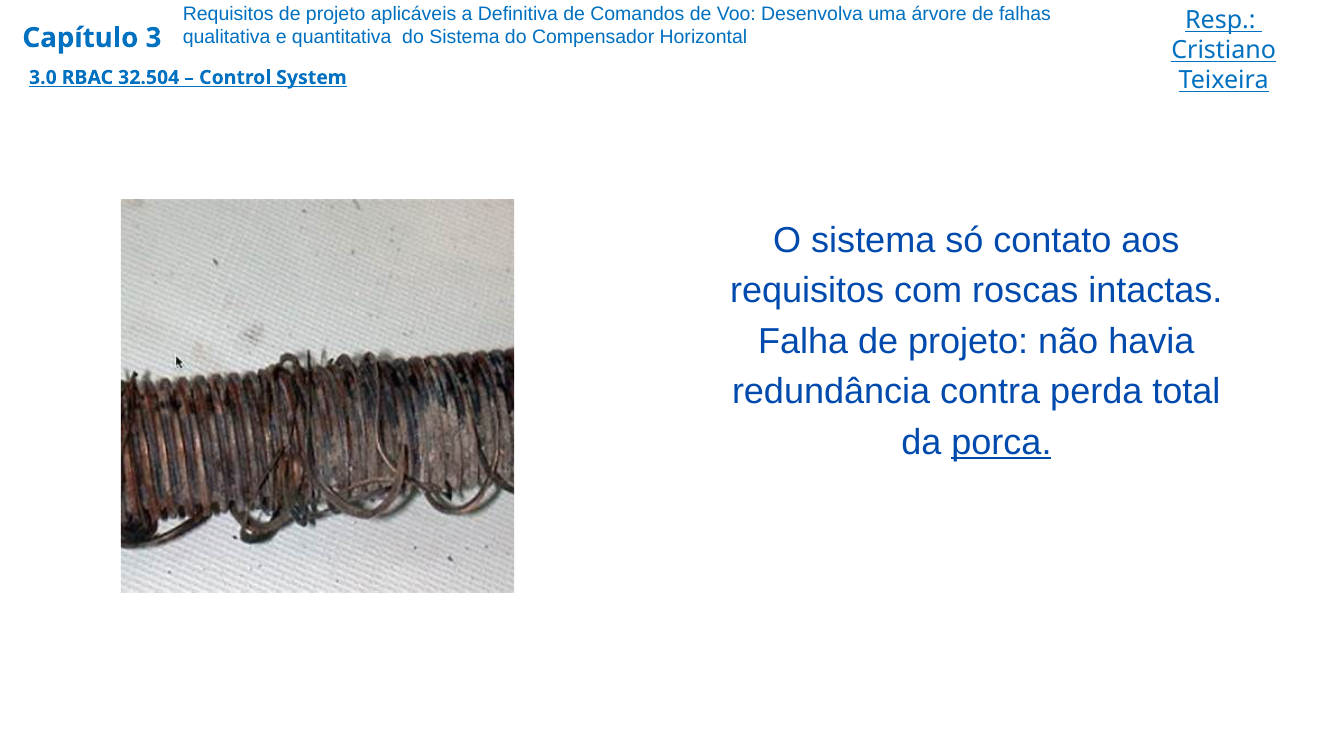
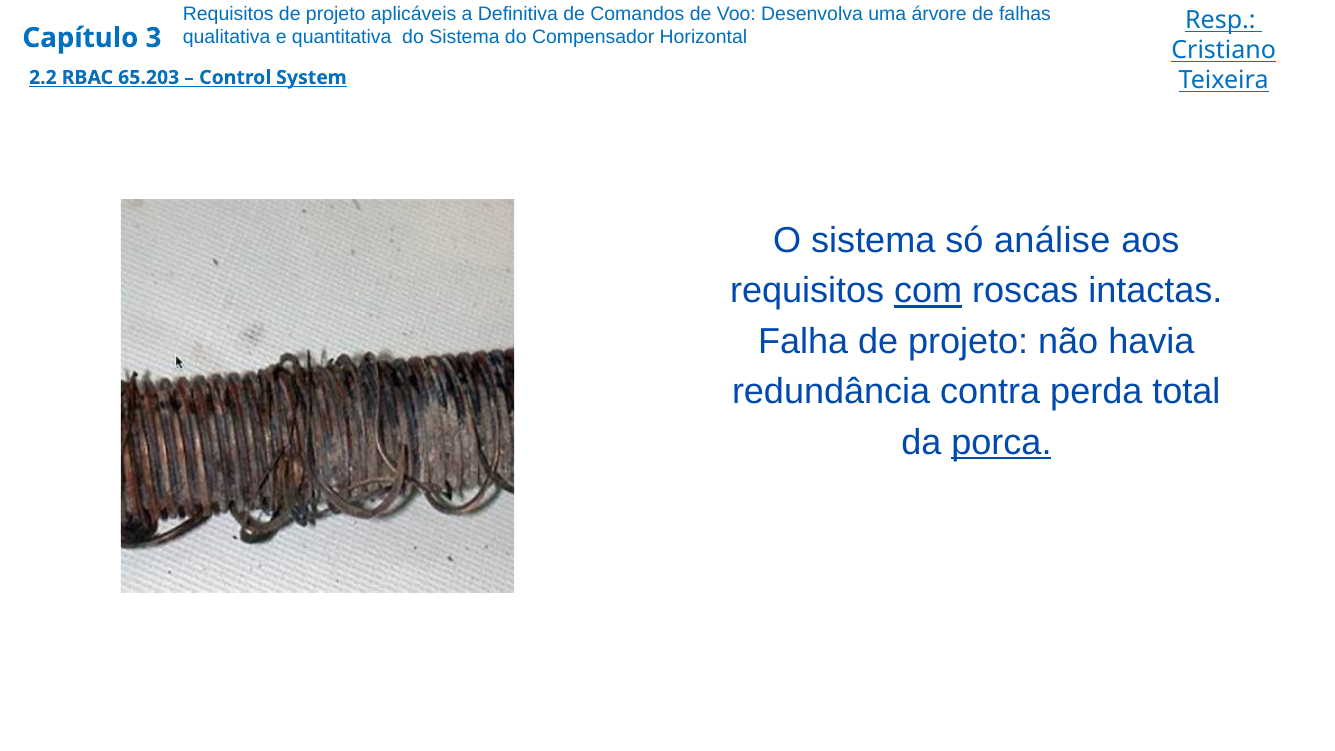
3.0: 3.0 -> 2.2
32.504: 32.504 -> 65.203
contato: contato -> análise
com underline: none -> present
